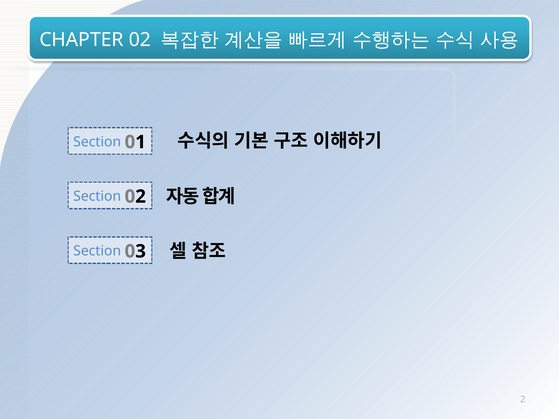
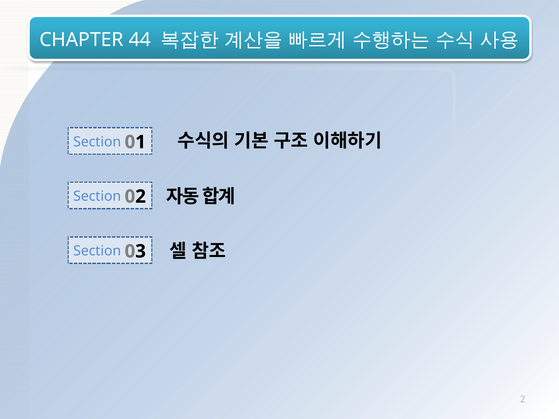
02: 02 -> 44
